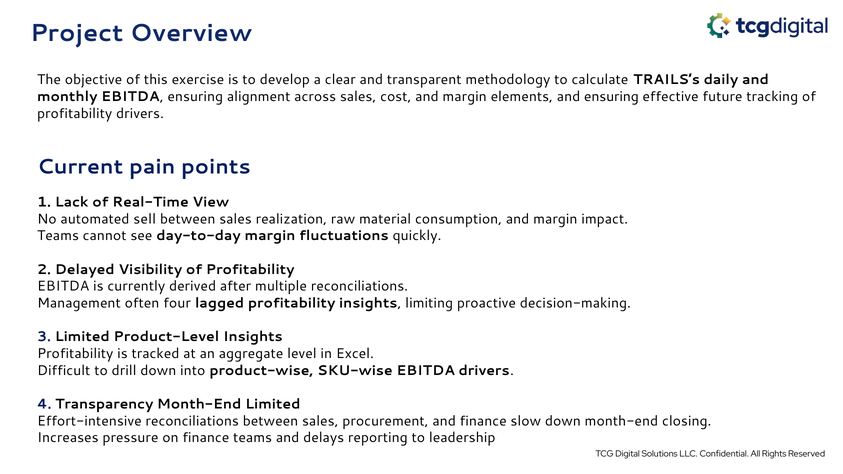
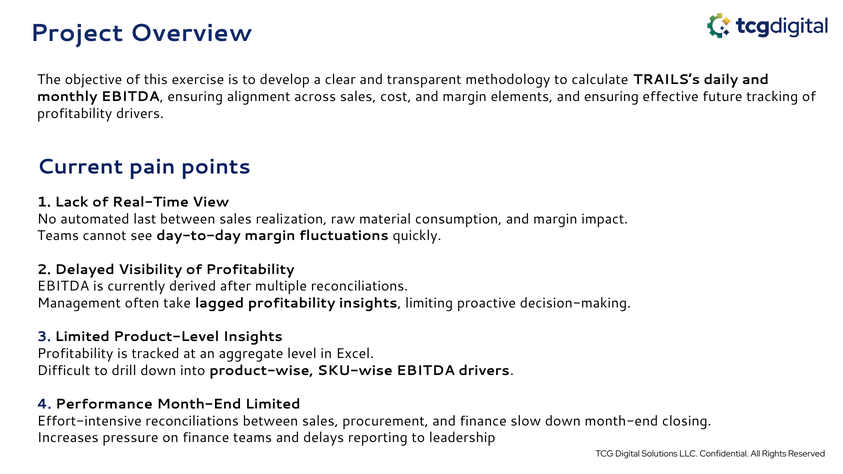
sell: sell -> last
four: four -> take
Transparency: Transparency -> Performance
